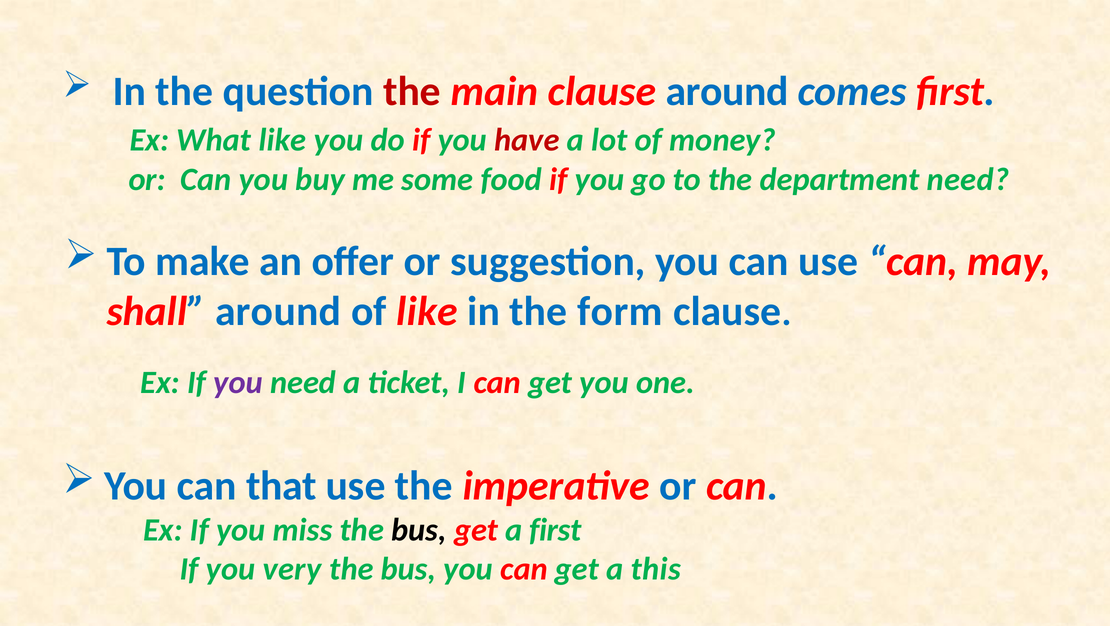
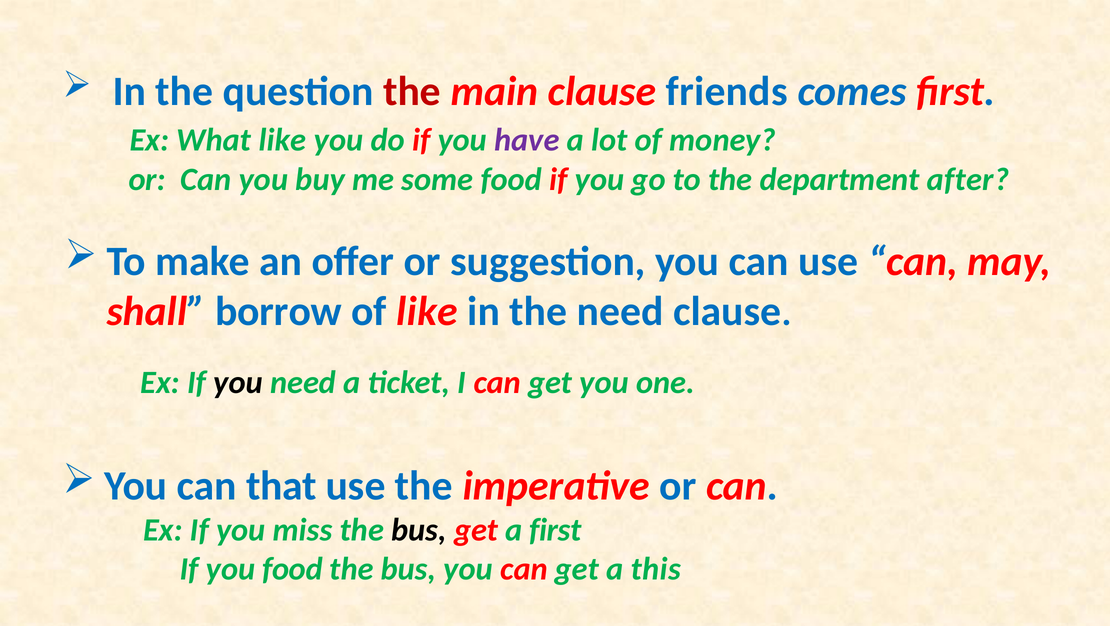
clause around: around -> friends
have colour: red -> purple
department need: need -> after
shall around: around -> borrow
the form: form -> need
you at (238, 382) colour: purple -> black
you very: very -> food
